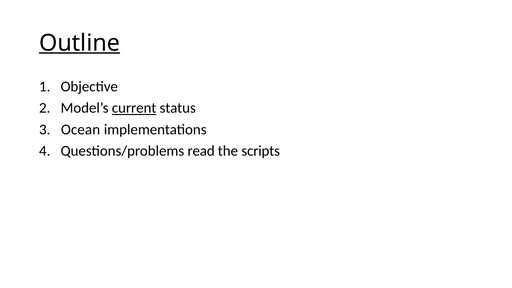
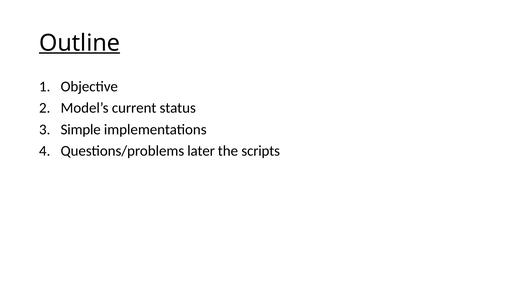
current underline: present -> none
Ocean: Ocean -> Simple
read: read -> later
